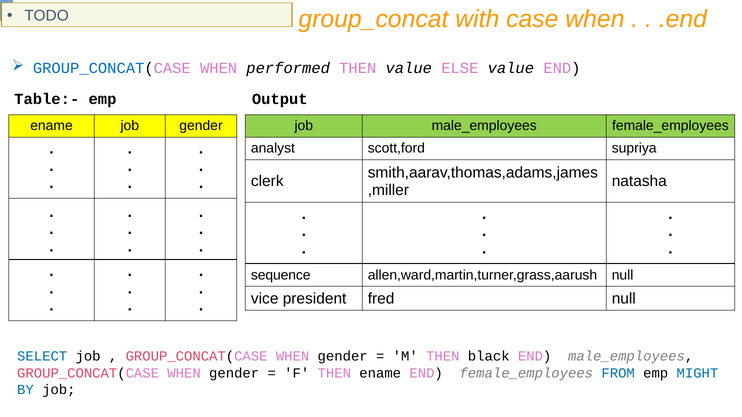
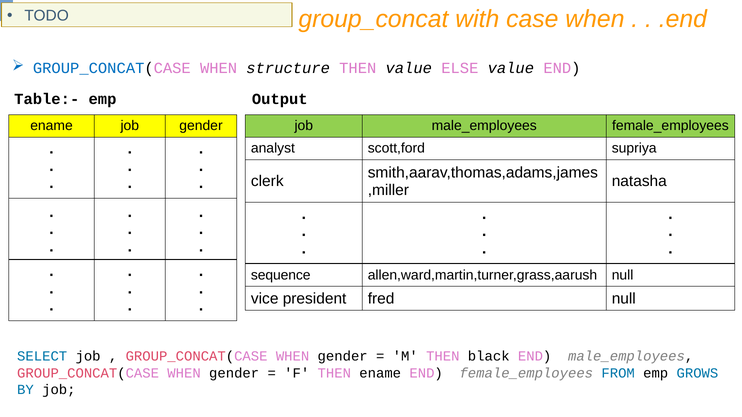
performed: performed -> structure
MIGHT: MIGHT -> GROWS
